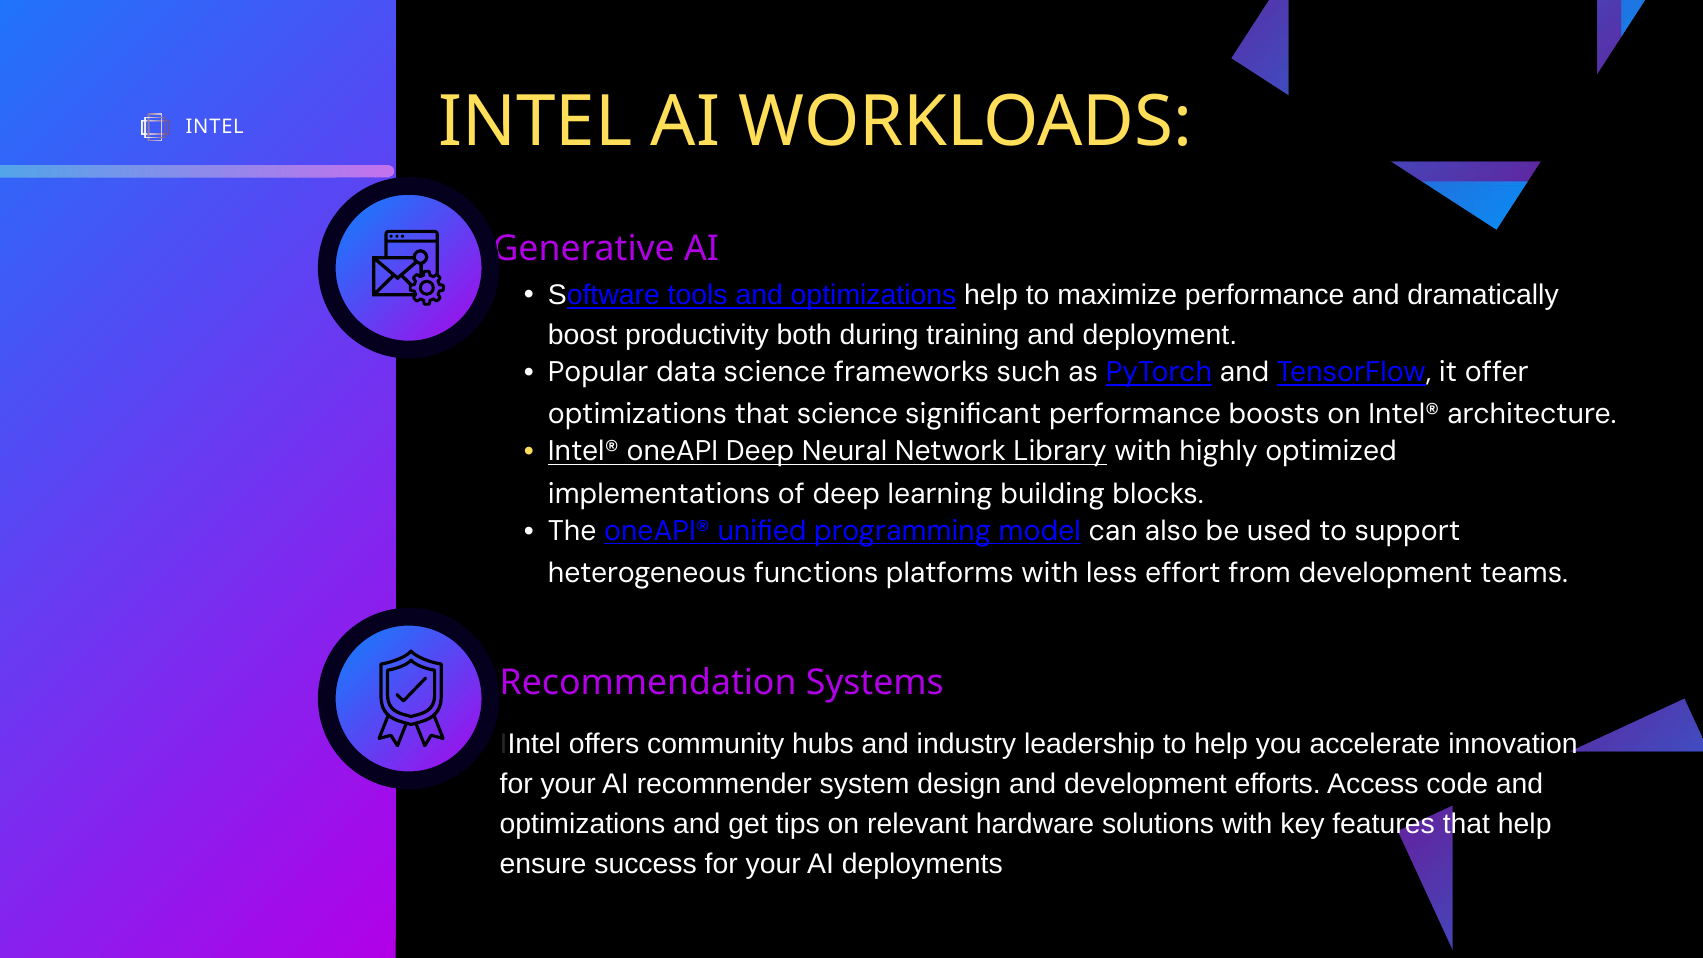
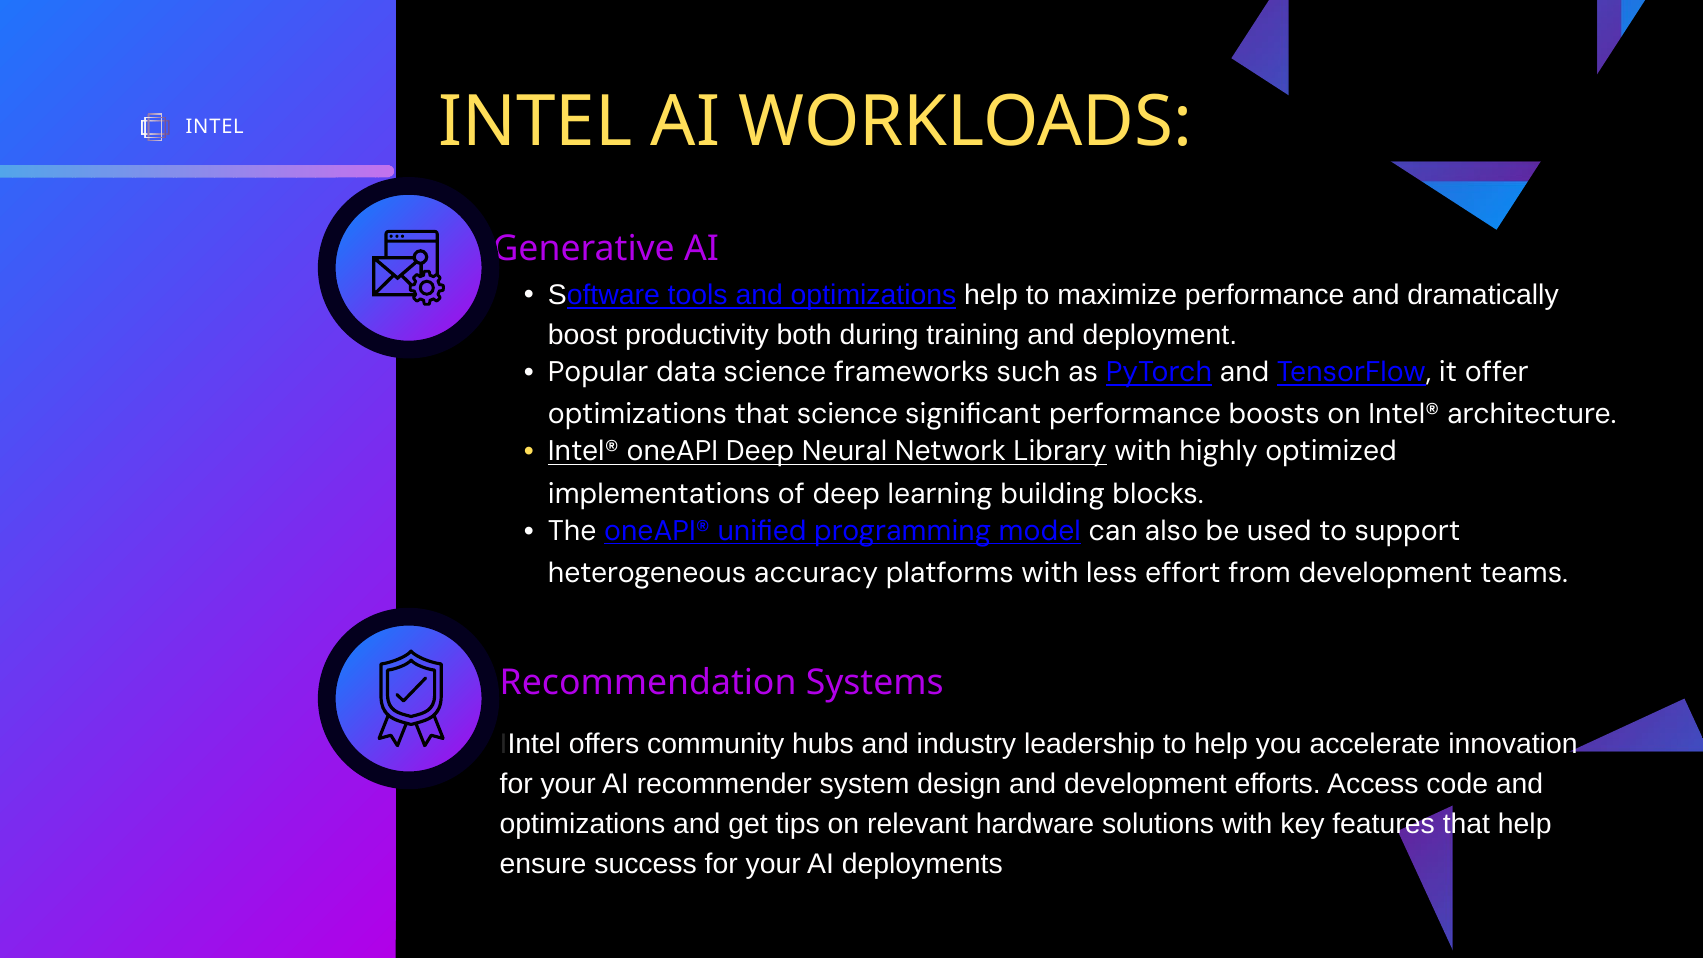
functions: functions -> accuracy
